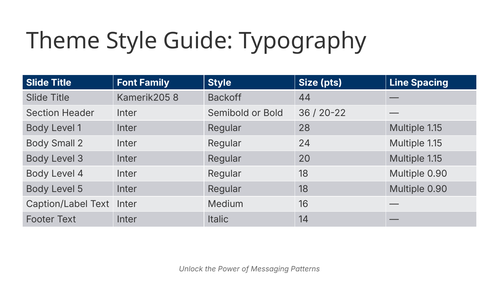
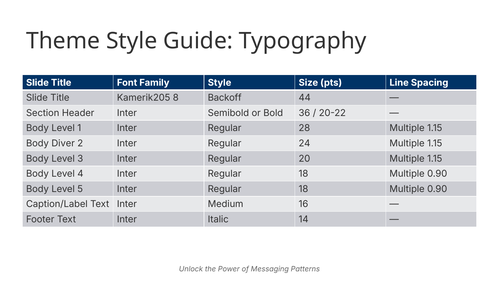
Small: Small -> Diver
